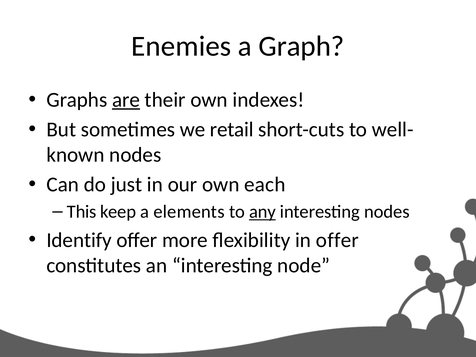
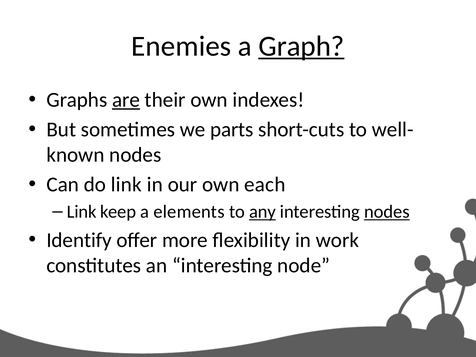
Graph underline: none -> present
retail: retail -> parts
do just: just -> link
This at (82, 212): This -> Link
nodes at (387, 212) underline: none -> present
in offer: offer -> work
